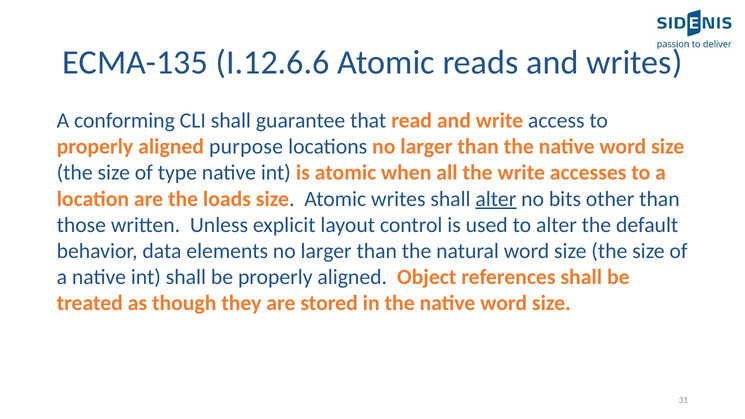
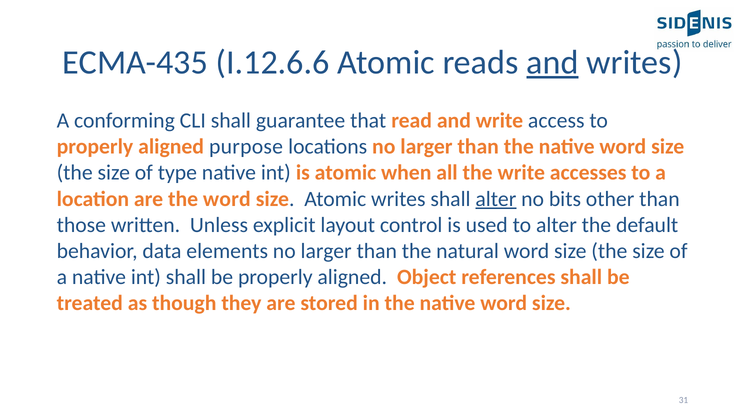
ECMA-135: ECMA-135 -> ECMA-435
and at (552, 63) underline: none -> present
the loads: loads -> word
